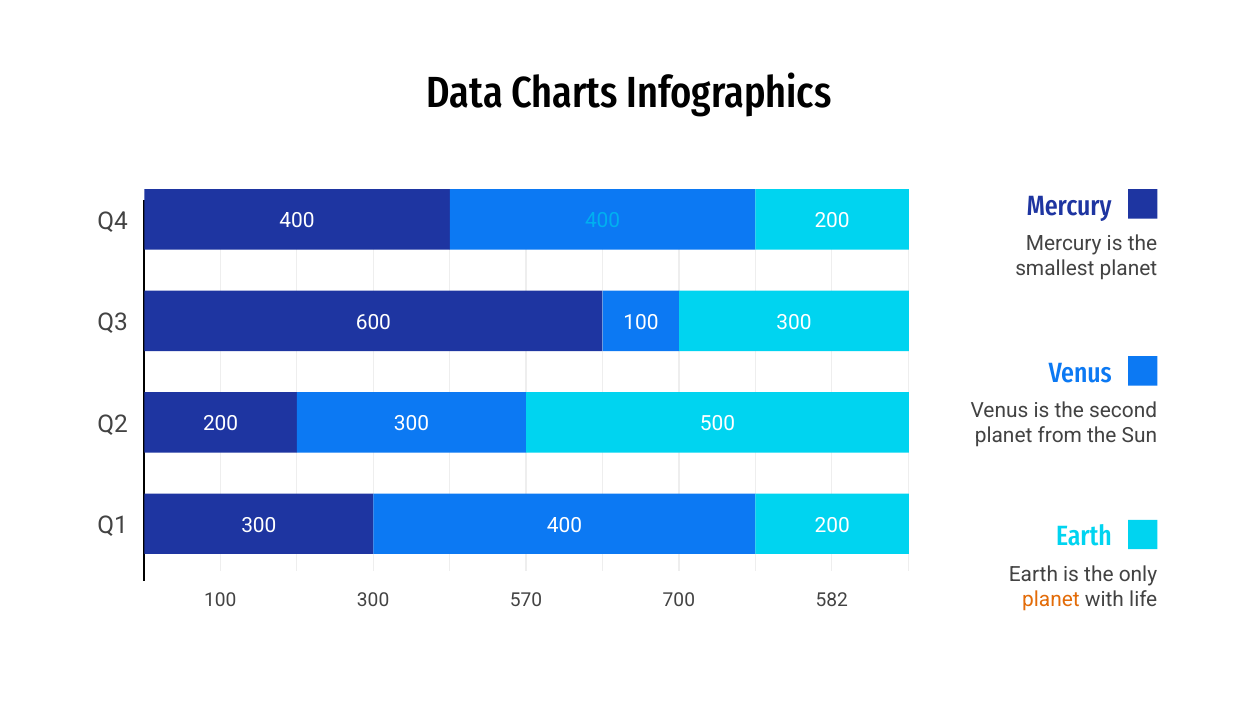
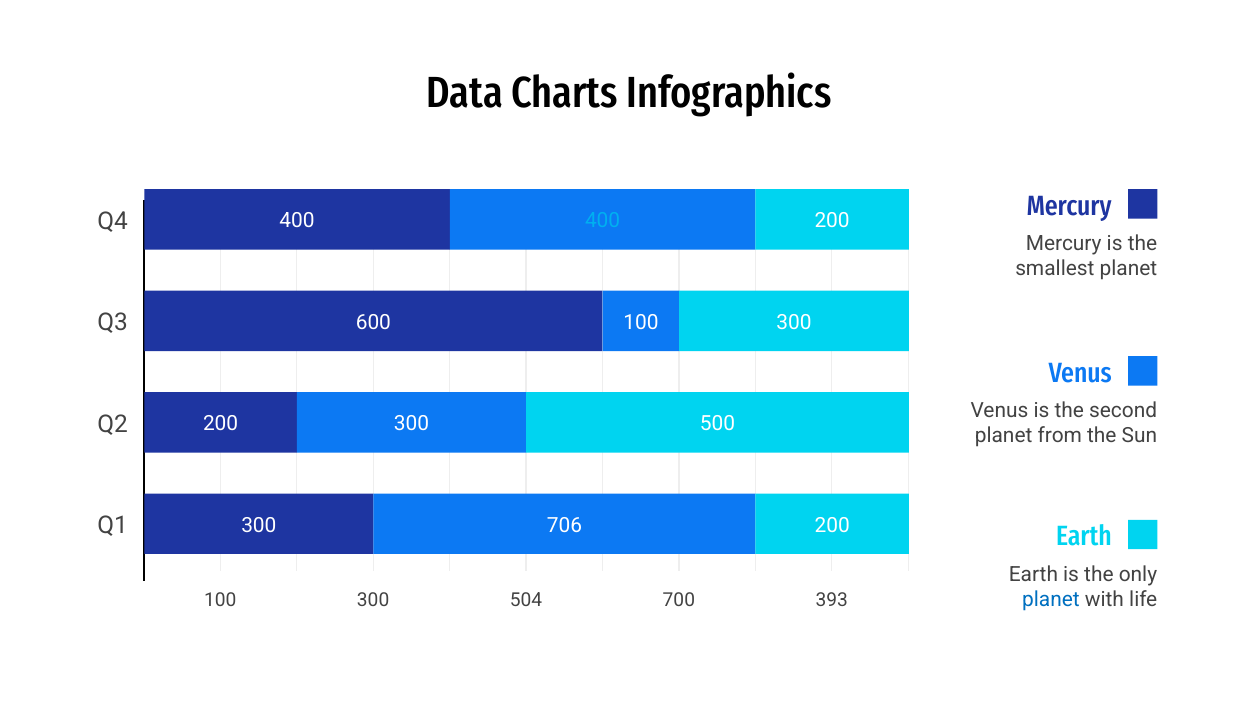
300 400: 400 -> 706
planet at (1051, 599) colour: orange -> blue
570: 570 -> 504
582: 582 -> 393
